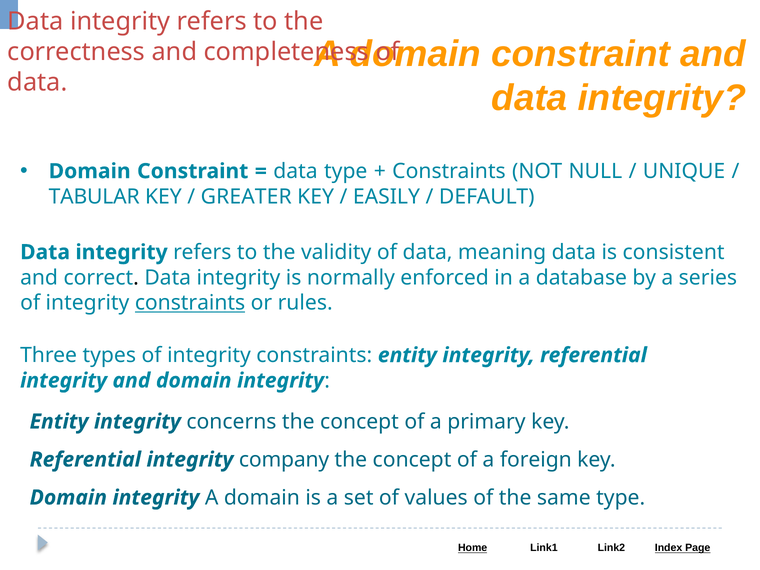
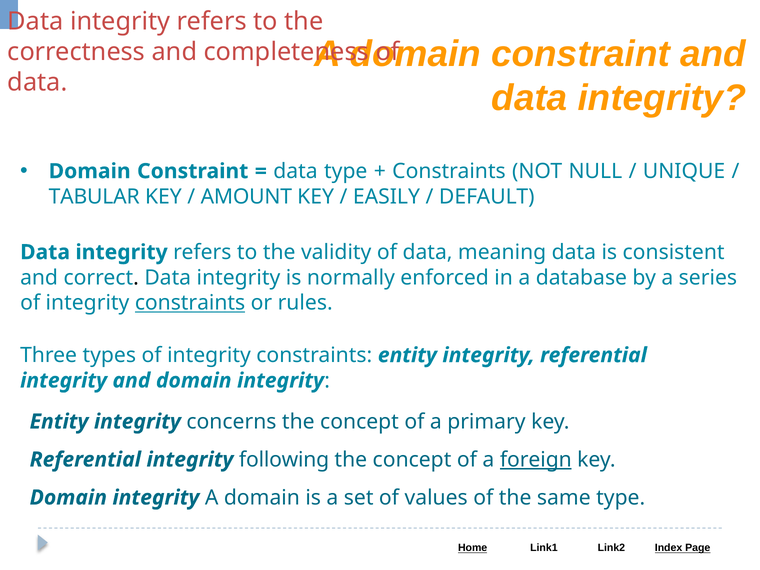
GREATER: GREATER -> AMOUNT
company: company -> following
foreign underline: none -> present
